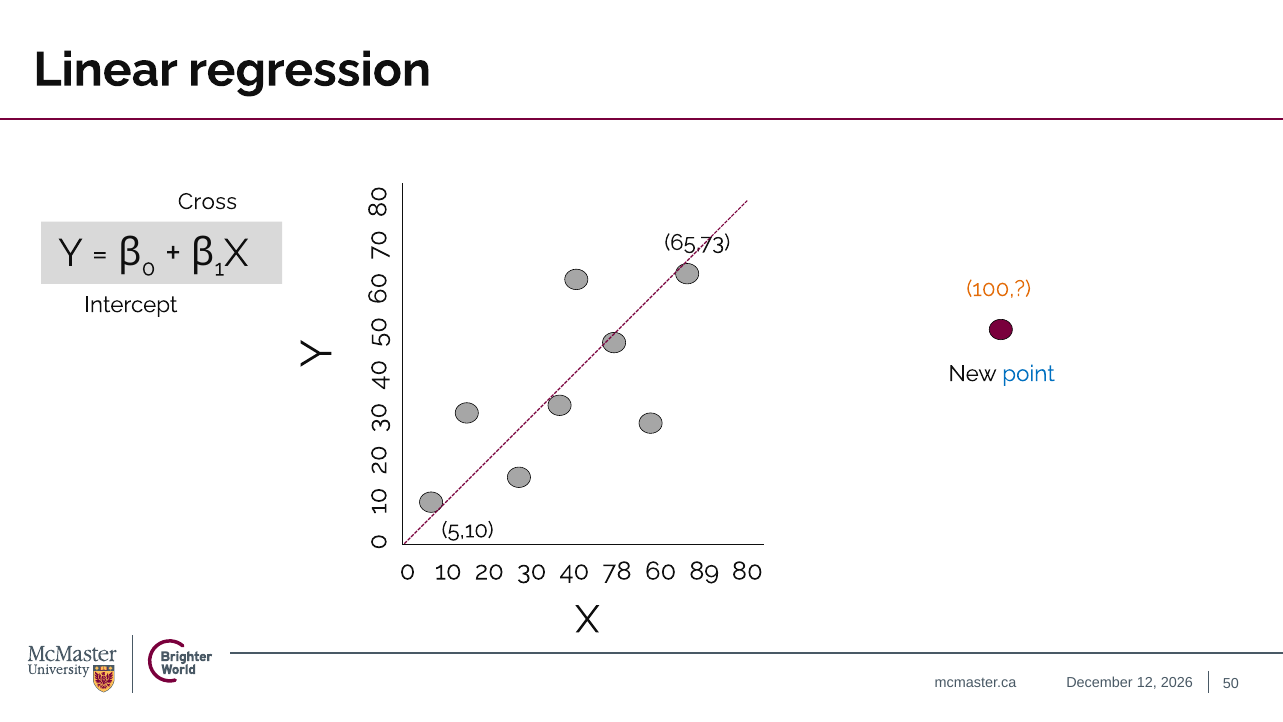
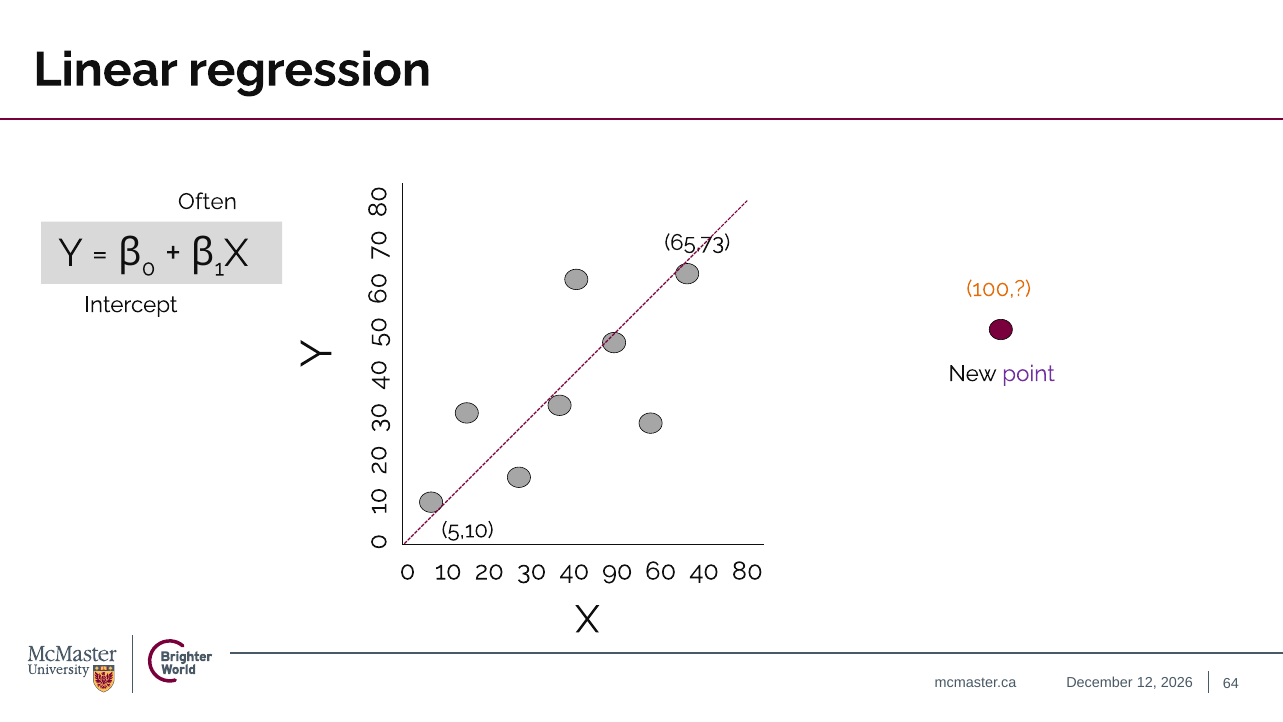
Cross: Cross -> Often
point colour: blue -> purple
78: 78 -> 90
60 89: 89 -> 40
50: 50 -> 64
